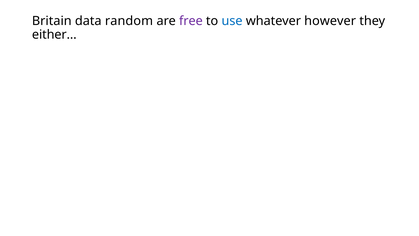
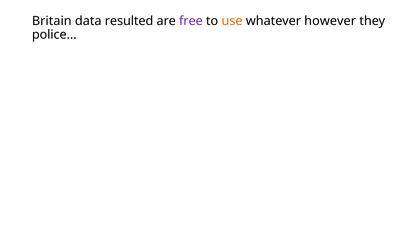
random: random -> resulted
use colour: blue -> orange
either…: either… -> police…
